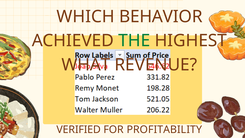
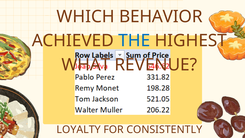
THE colour: green -> blue
VERIFIED: VERIFIED -> LOYALTY
PROFITABILITY: PROFITABILITY -> CONSISTENTLY
